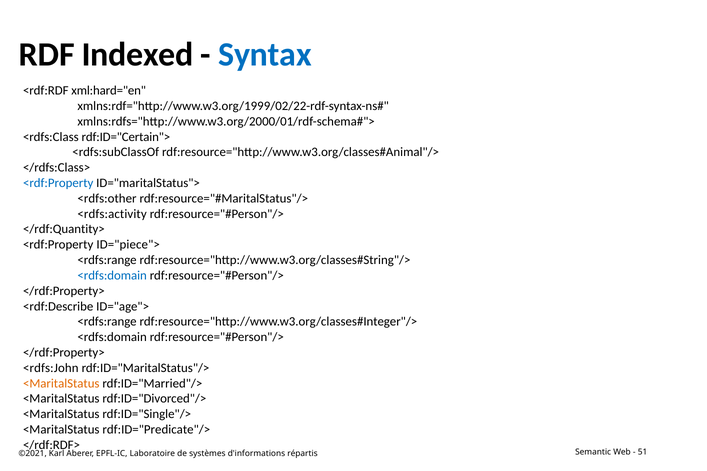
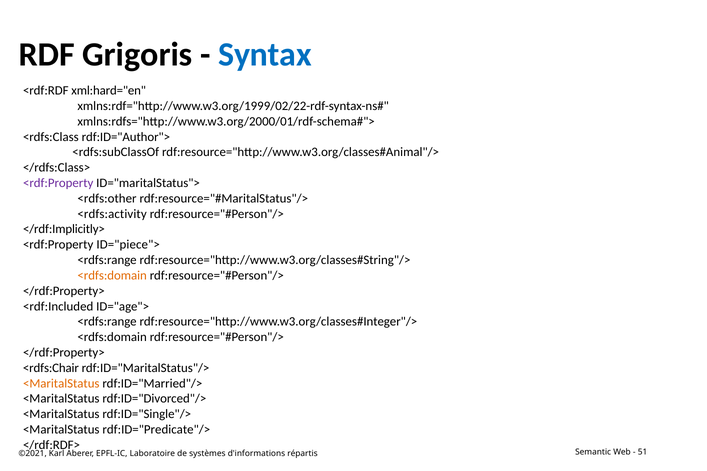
Indexed: Indexed -> Grigoris
rdf:ID="Certain">: rdf:ID="Certain"> -> rdf:ID="Author">
<rdf:Property at (58, 183) colour: blue -> purple
</rdf:Quantity>: </rdf:Quantity> -> </rdf:Implicitly>
<rdfs:domain at (112, 276) colour: blue -> orange
<rdf:Describe: <rdf:Describe -> <rdf:Included
<rdfs:John: <rdfs:John -> <rdfs:Chair
